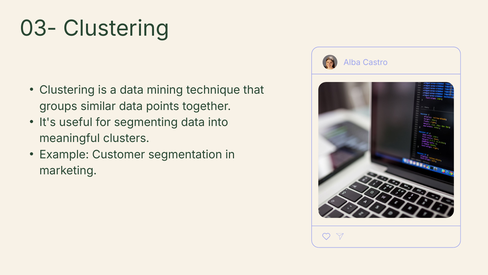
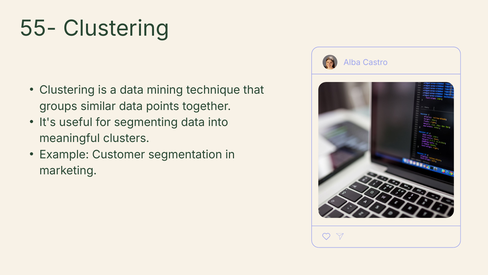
03-: 03- -> 55-
